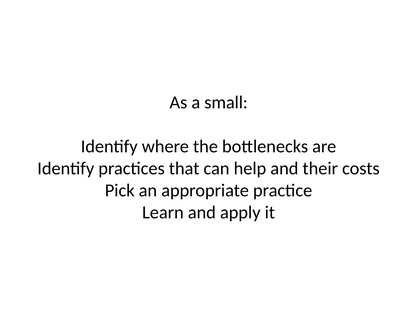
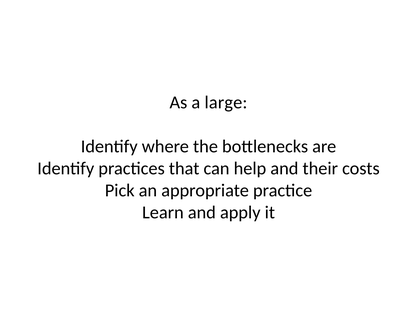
small: small -> large
